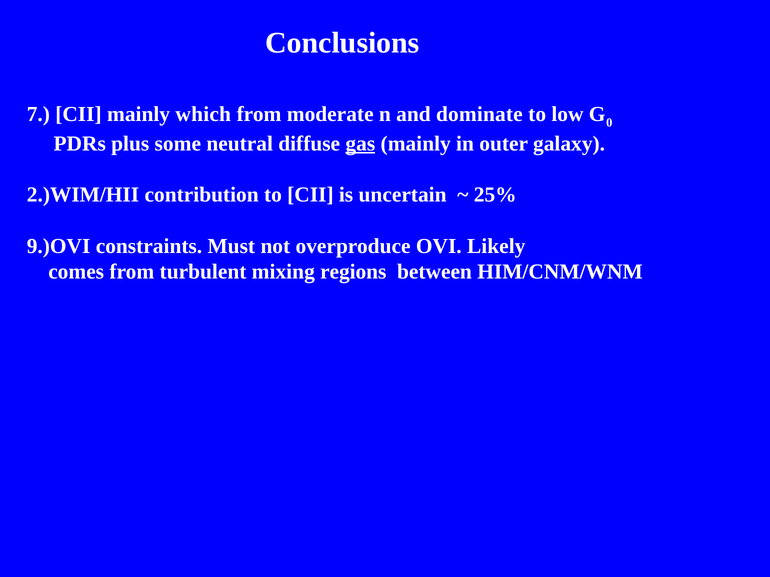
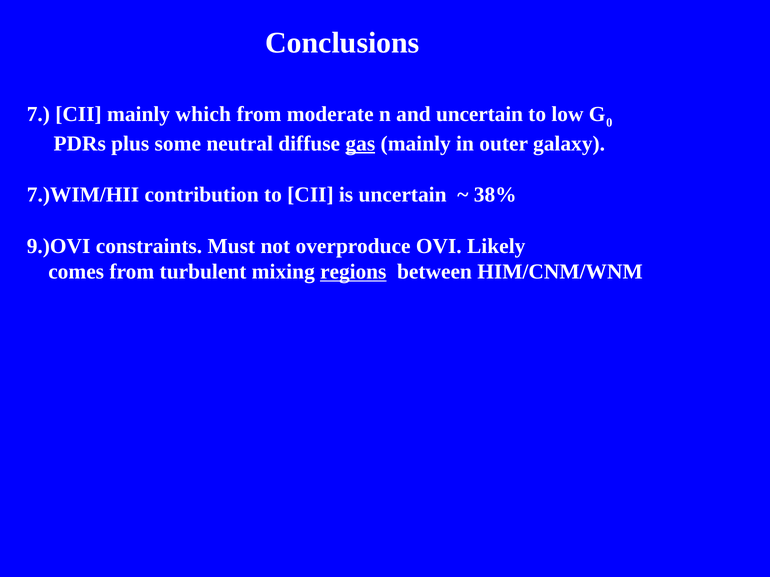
and dominate: dominate -> uncertain
2.)WIM/HII: 2.)WIM/HII -> 7.)WIM/HII
25%: 25% -> 38%
regions underline: none -> present
